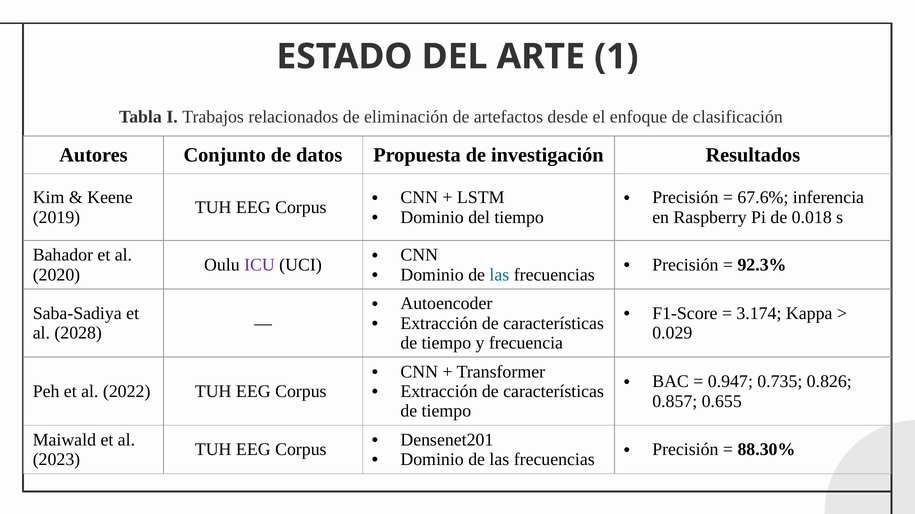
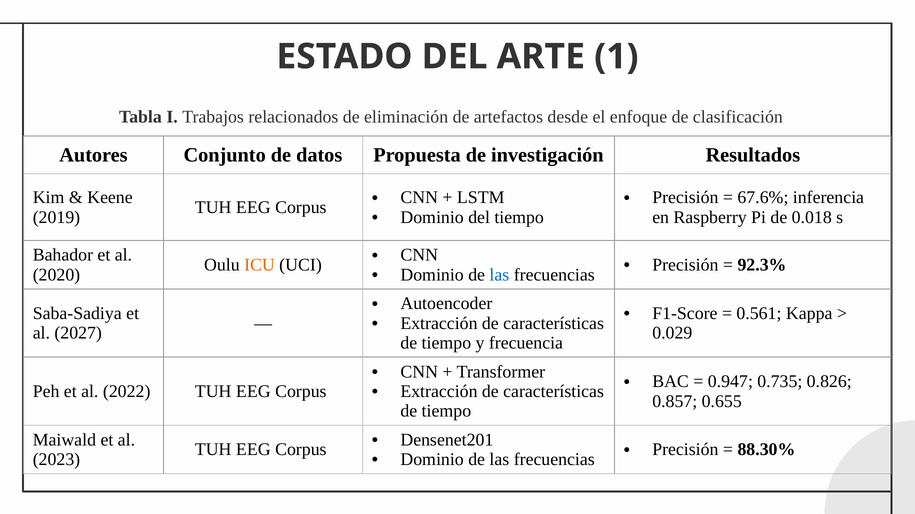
ICU colour: purple -> orange
3.174: 3.174 -> 0.561
2028: 2028 -> 2027
